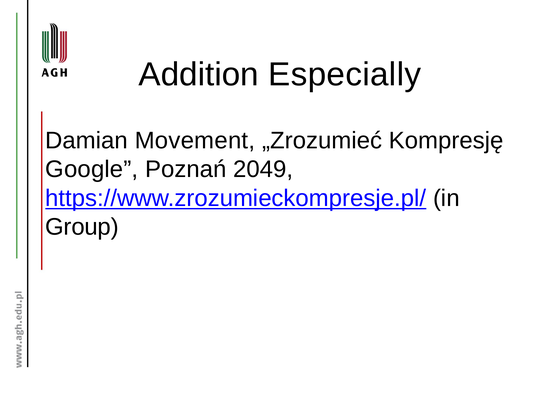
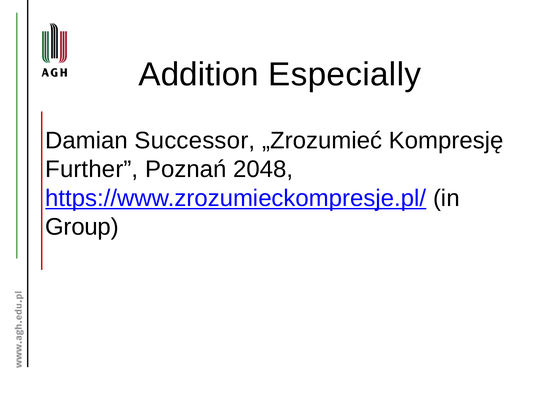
Movement: Movement -> Successor
Google: Google -> Further
2049: 2049 -> 2048
